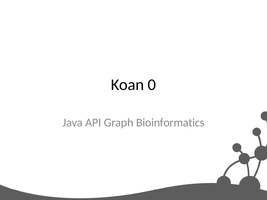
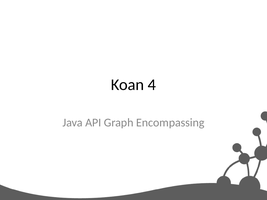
0: 0 -> 4
Bioinformatics: Bioinformatics -> Encompassing
